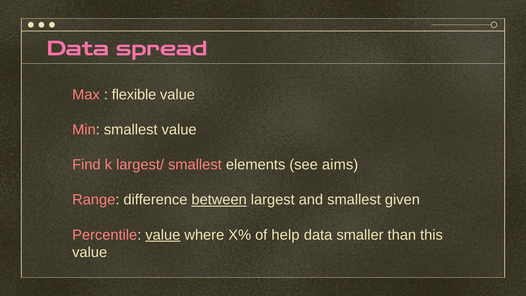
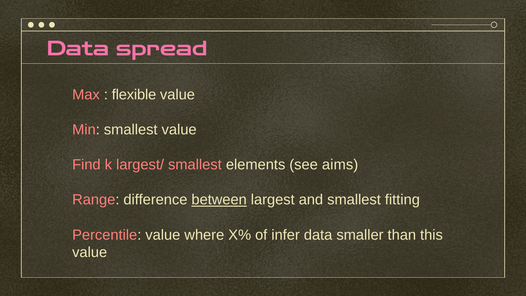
given: given -> fitting
value at (163, 235) underline: present -> none
help: help -> infer
